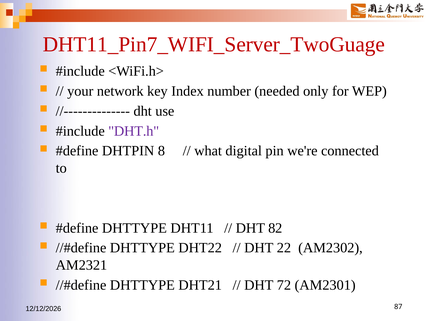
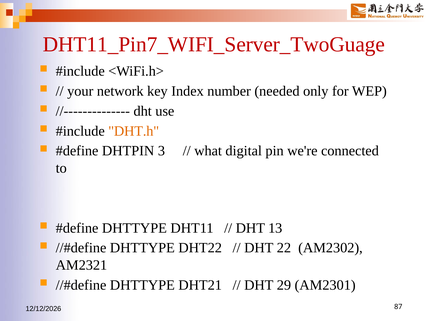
DHT.h colour: purple -> orange
8: 8 -> 3
82: 82 -> 13
72: 72 -> 29
